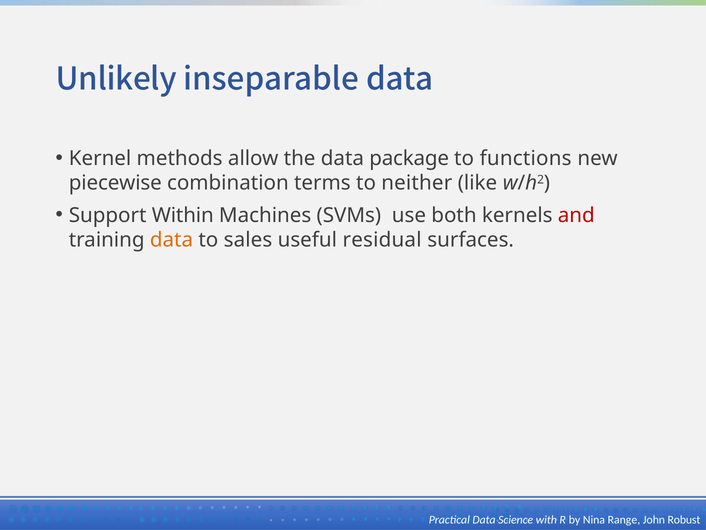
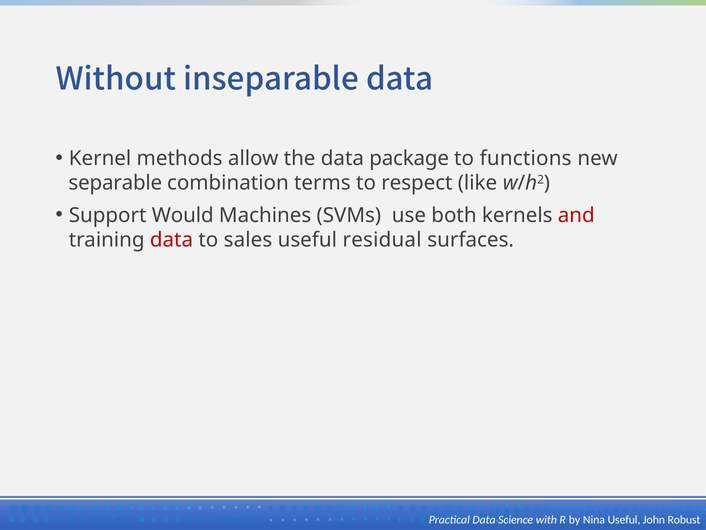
Unlikely: Unlikely -> Without
piecewise: piecewise -> separable
neither: neither -> respect
Within: Within -> Would
data at (171, 240) colour: orange -> red
Nina Range: Range -> Useful
